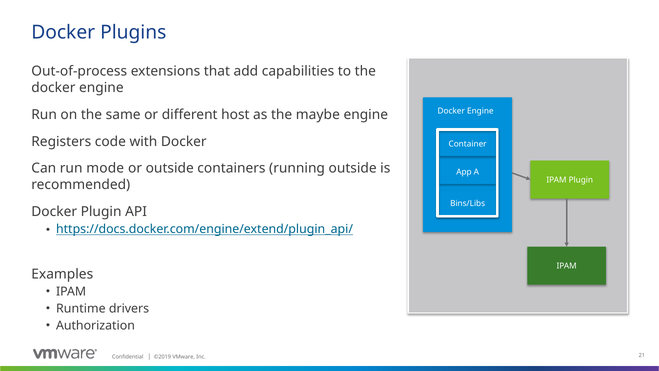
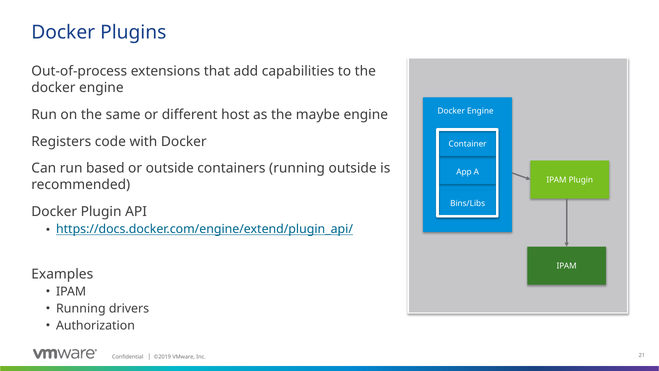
mode: mode -> based
Runtime at (81, 309): Runtime -> Running
